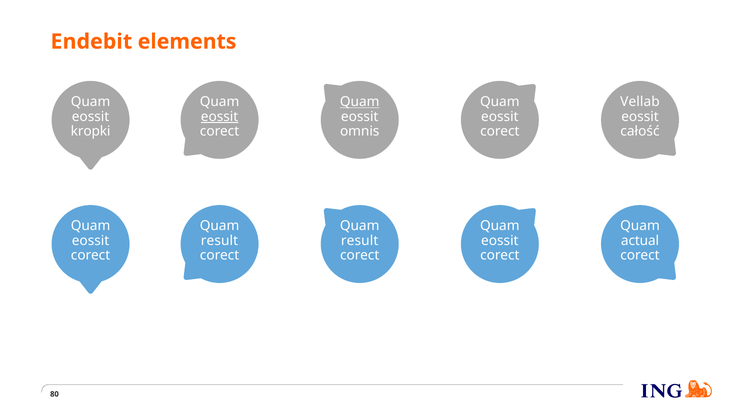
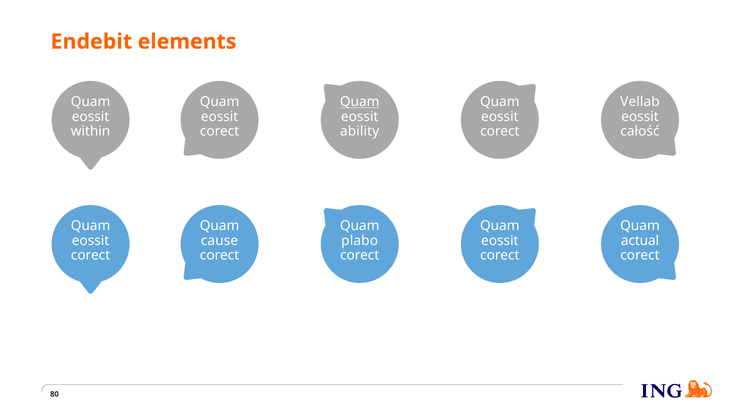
eossit at (220, 117) underline: present -> none
kropki: kropki -> within
omnis: omnis -> ability
result at (219, 241): result -> cause
result at (360, 241): result -> plabo
